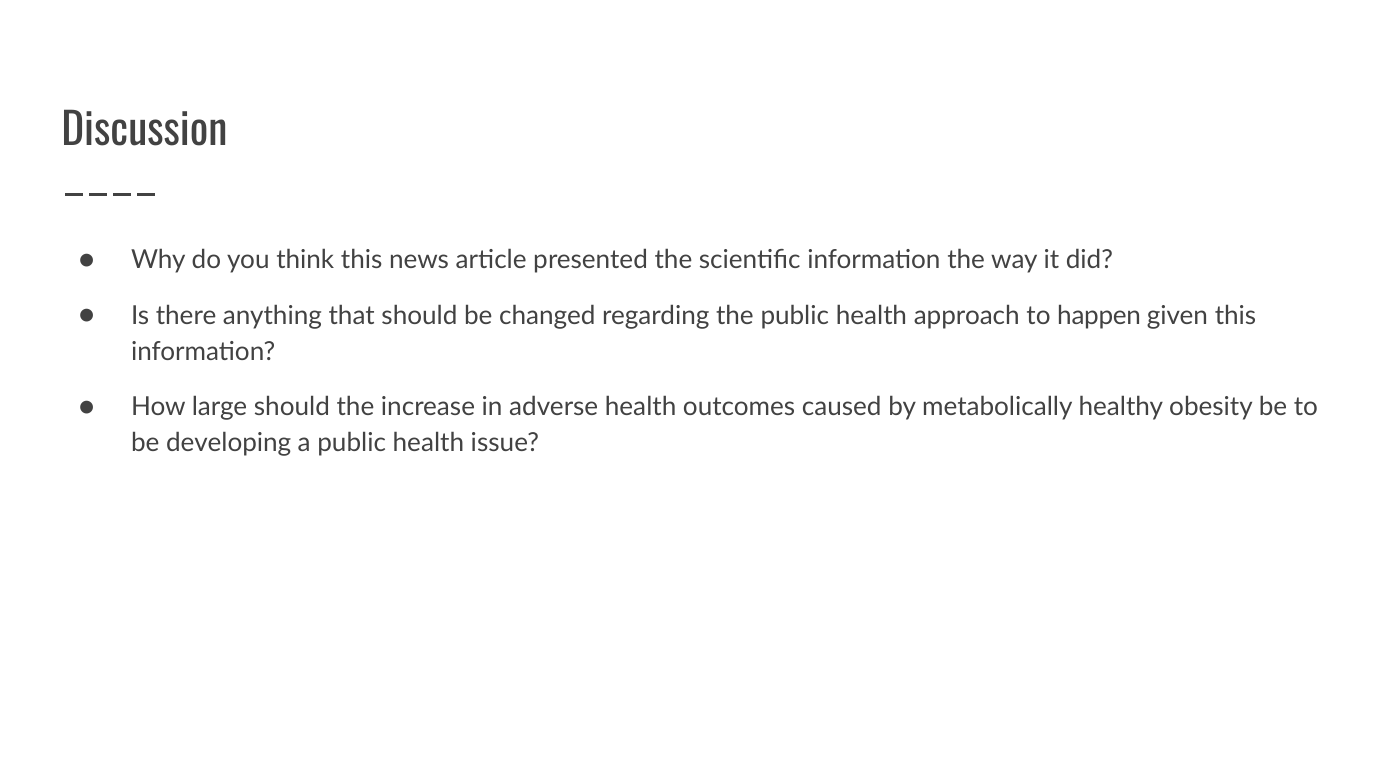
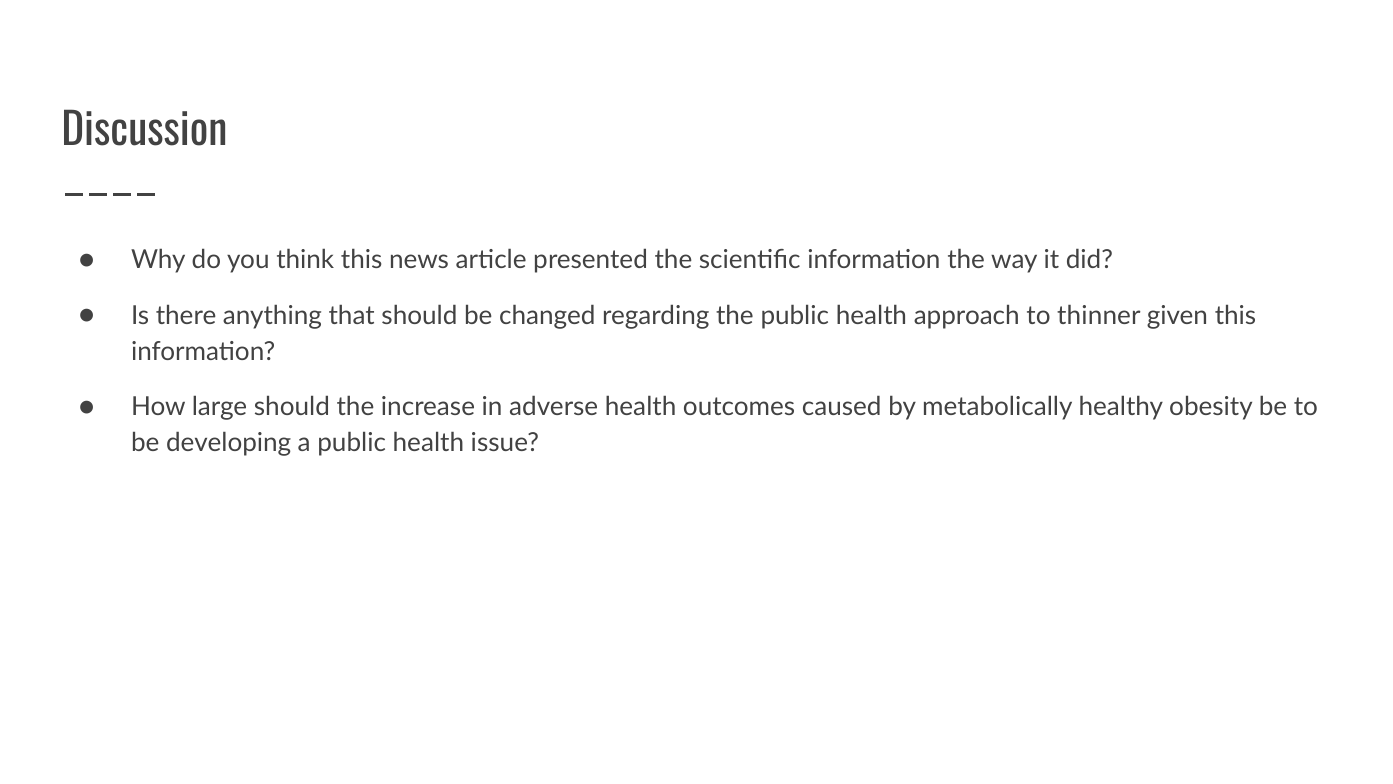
happen: happen -> thinner
